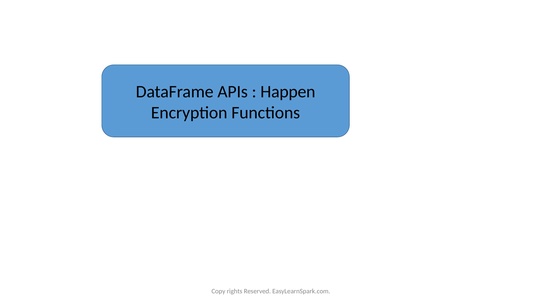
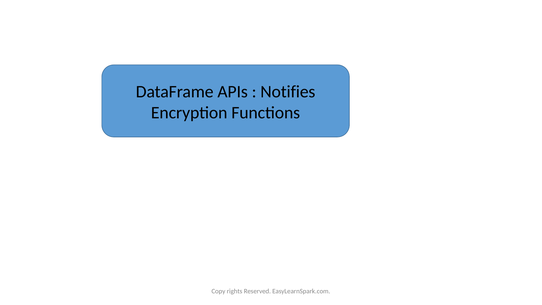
Happen: Happen -> Notifies
